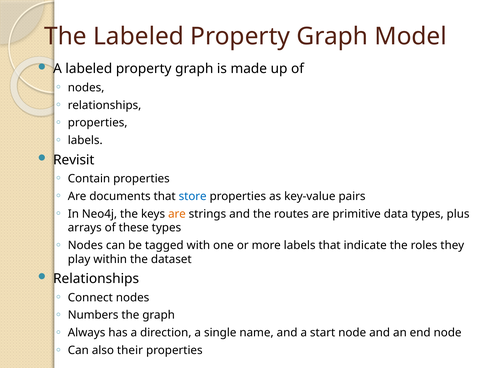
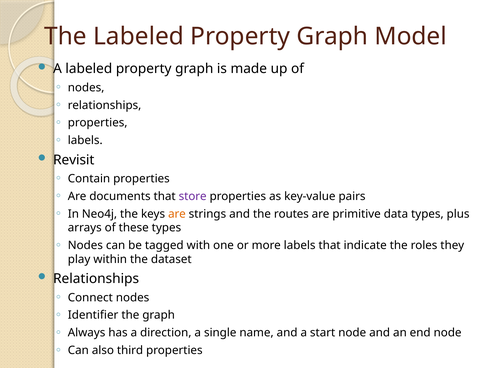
store colour: blue -> purple
Numbers: Numbers -> Identifier
their: their -> third
